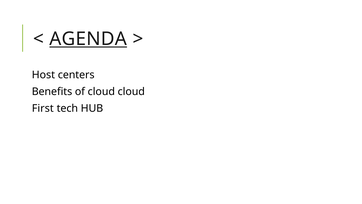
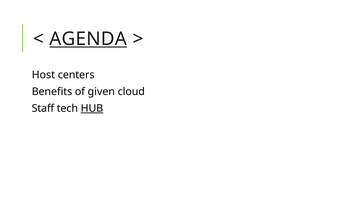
of cloud: cloud -> given
First: First -> Staff
HUB underline: none -> present
